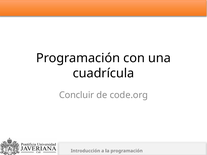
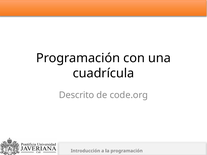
Concluir: Concluir -> Descrito
